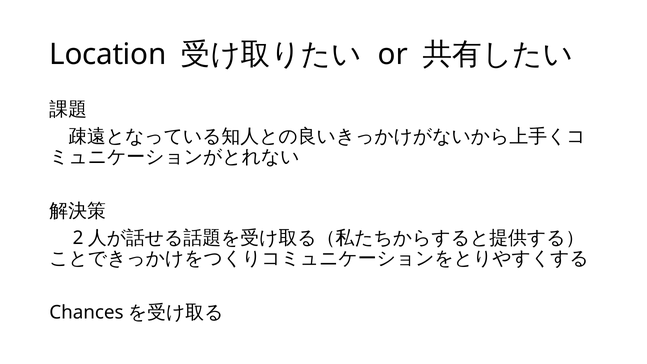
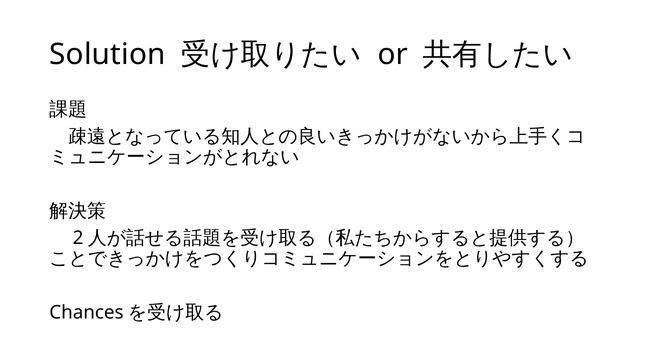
Location: Location -> Solution
